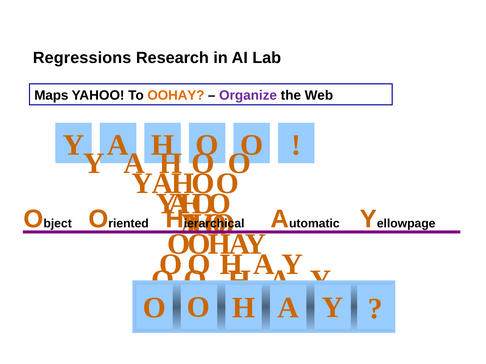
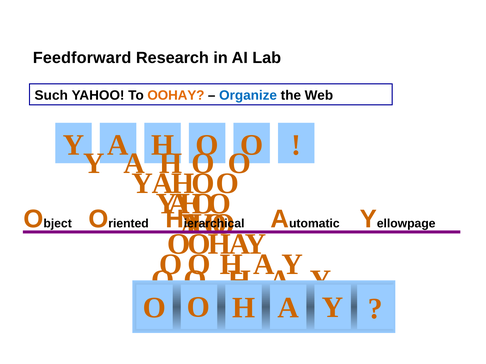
Regressions: Regressions -> Feedforward
Maps: Maps -> Such
Organize colour: purple -> blue
